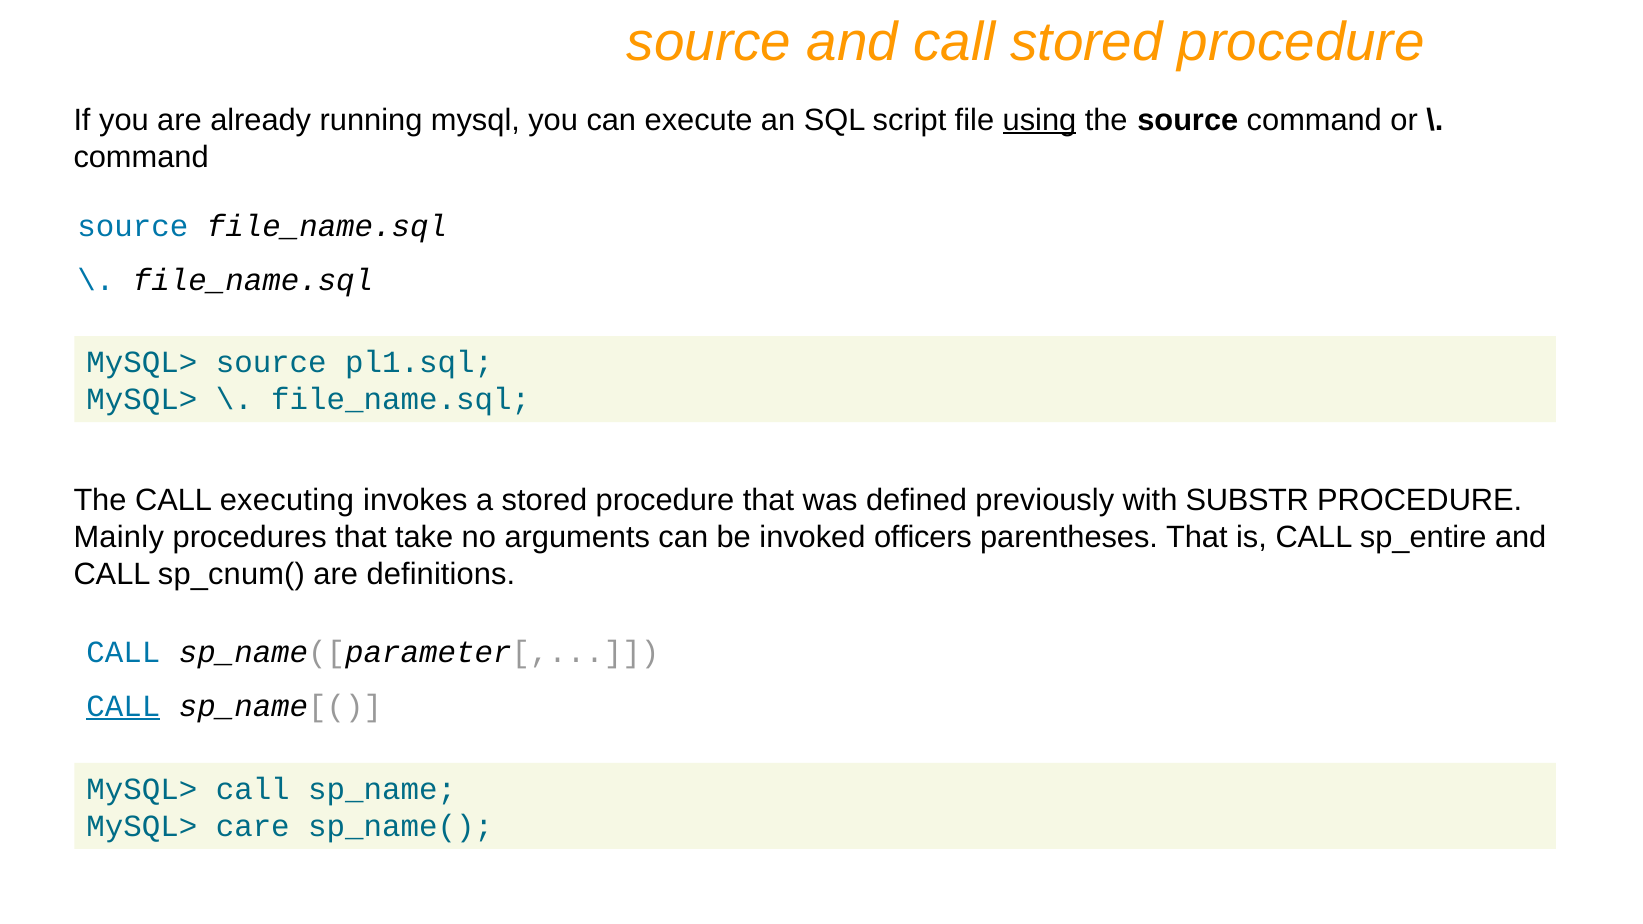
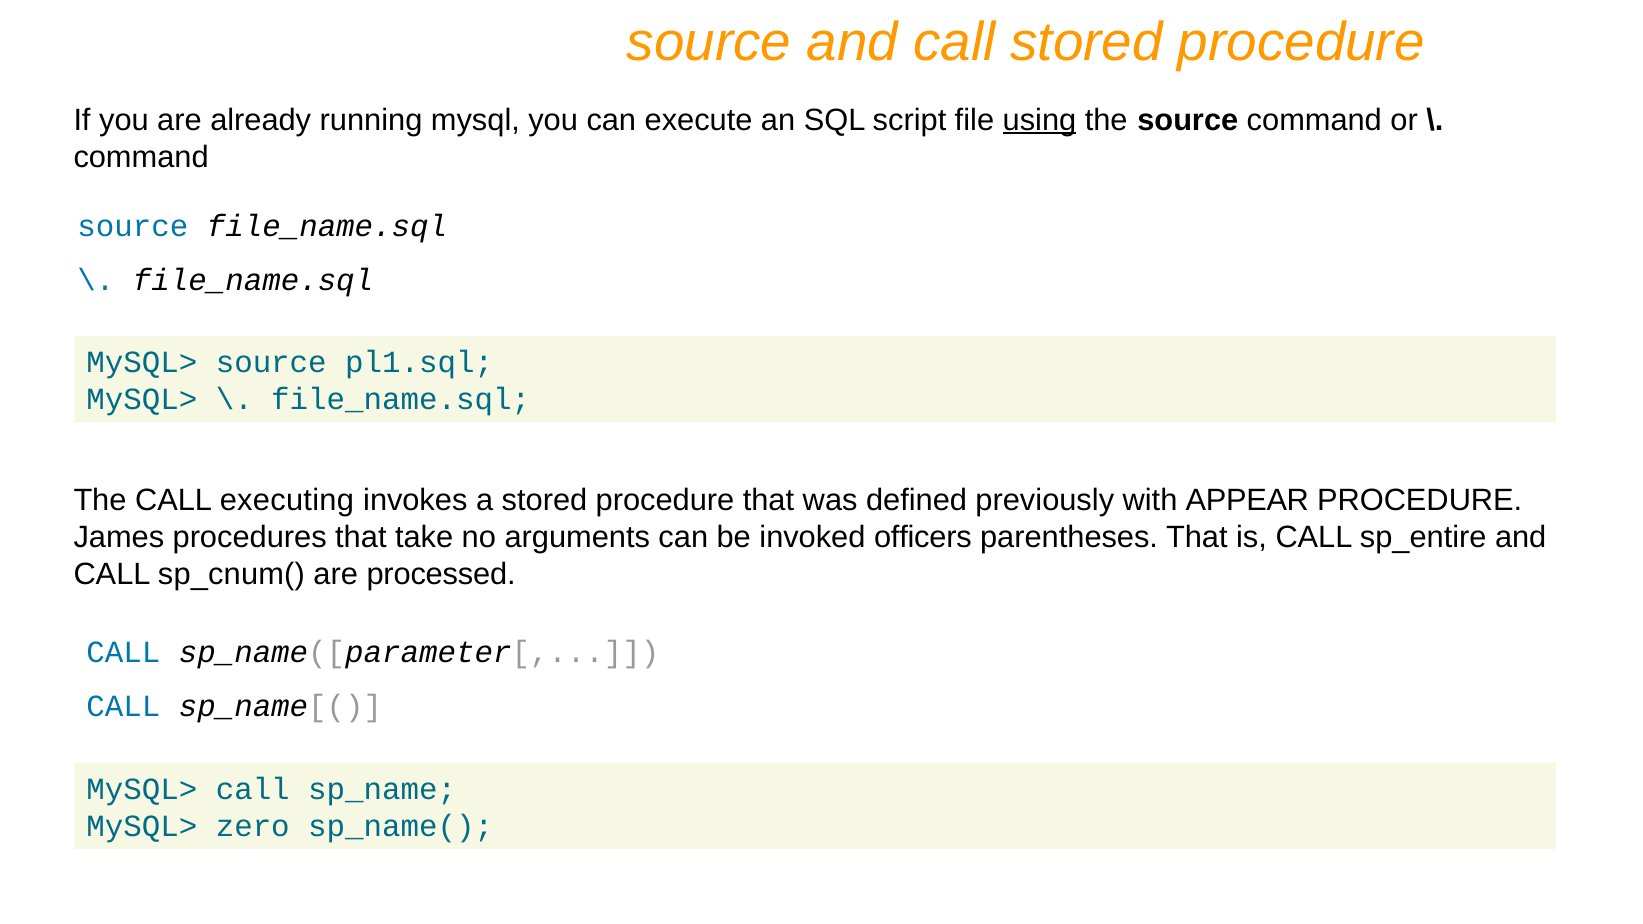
SUBSTR: SUBSTR -> APPEAR
Mainly: Mainly -> James
definitions: definitions -> processed
CALL at (123, 706) underline: present -> none
care: care -> zero
